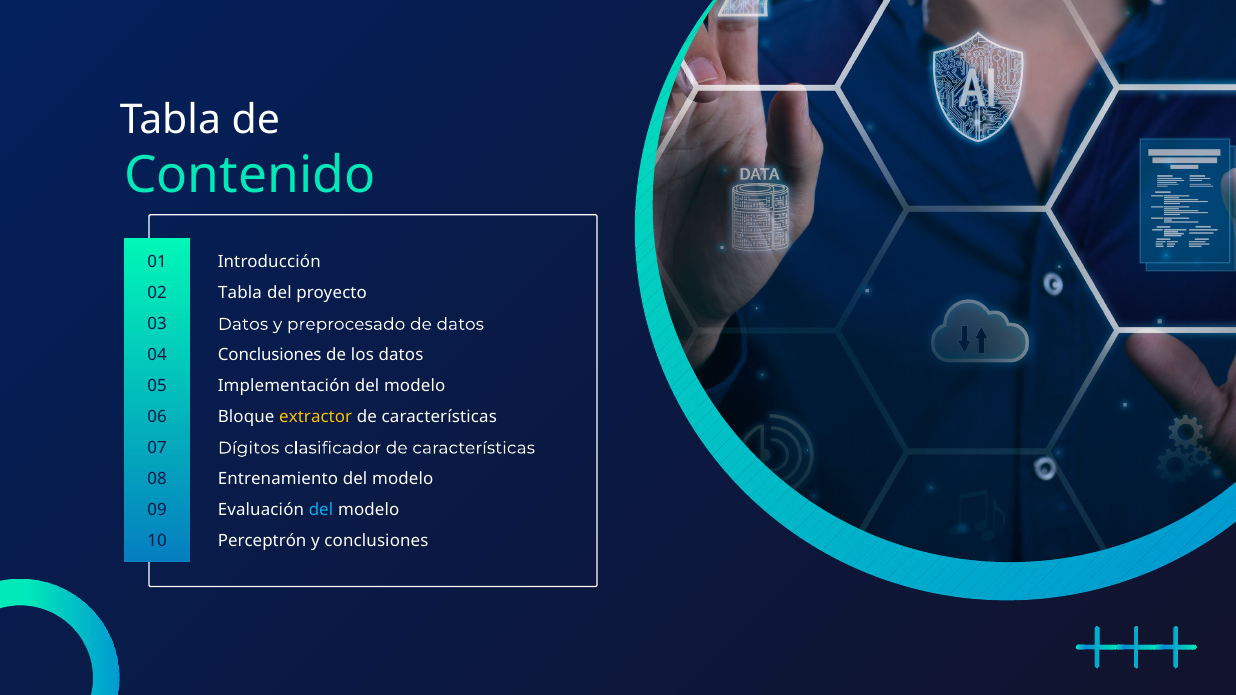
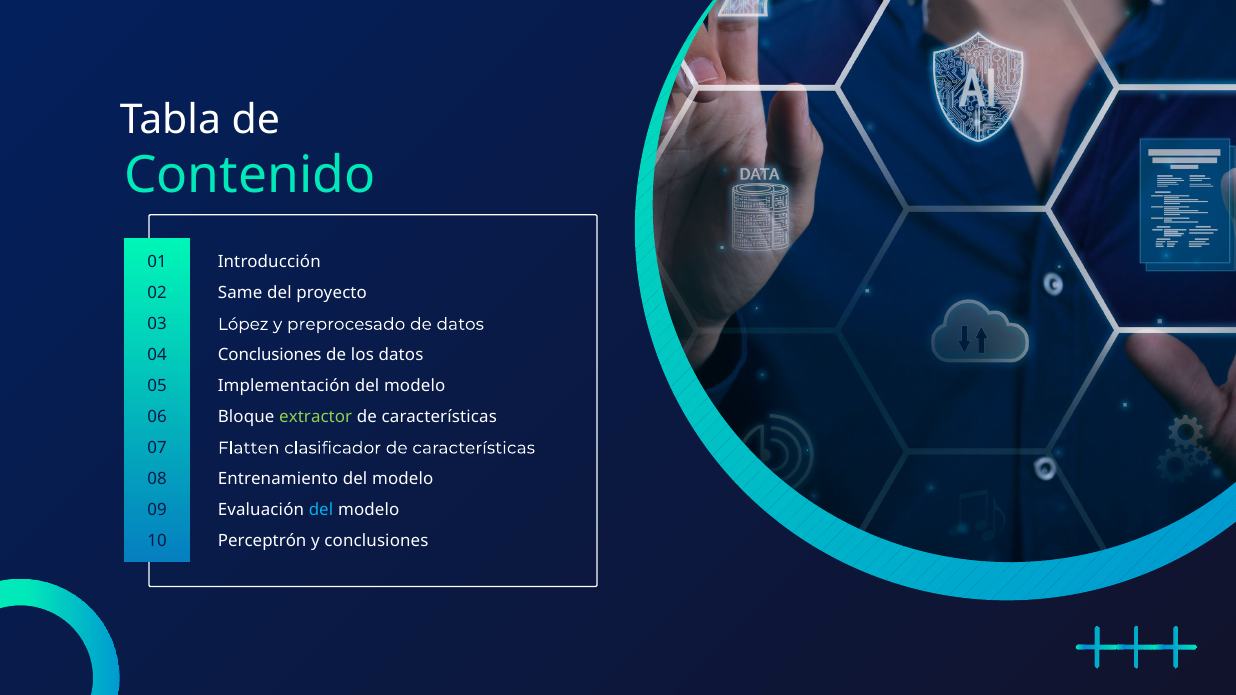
Tabla at (240, 293): Tabla -> Same
Datos at (243, 324): Datos -> López
extractor colour: yellow -> light green
Dígitos: Dígitos -> Flatten
